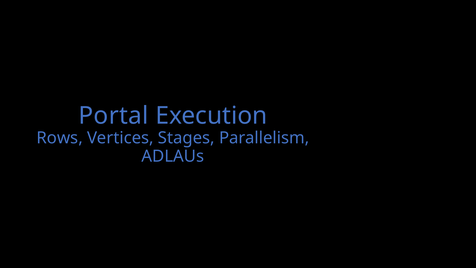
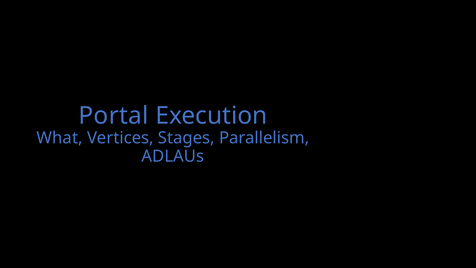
Rows: Rows -> What
